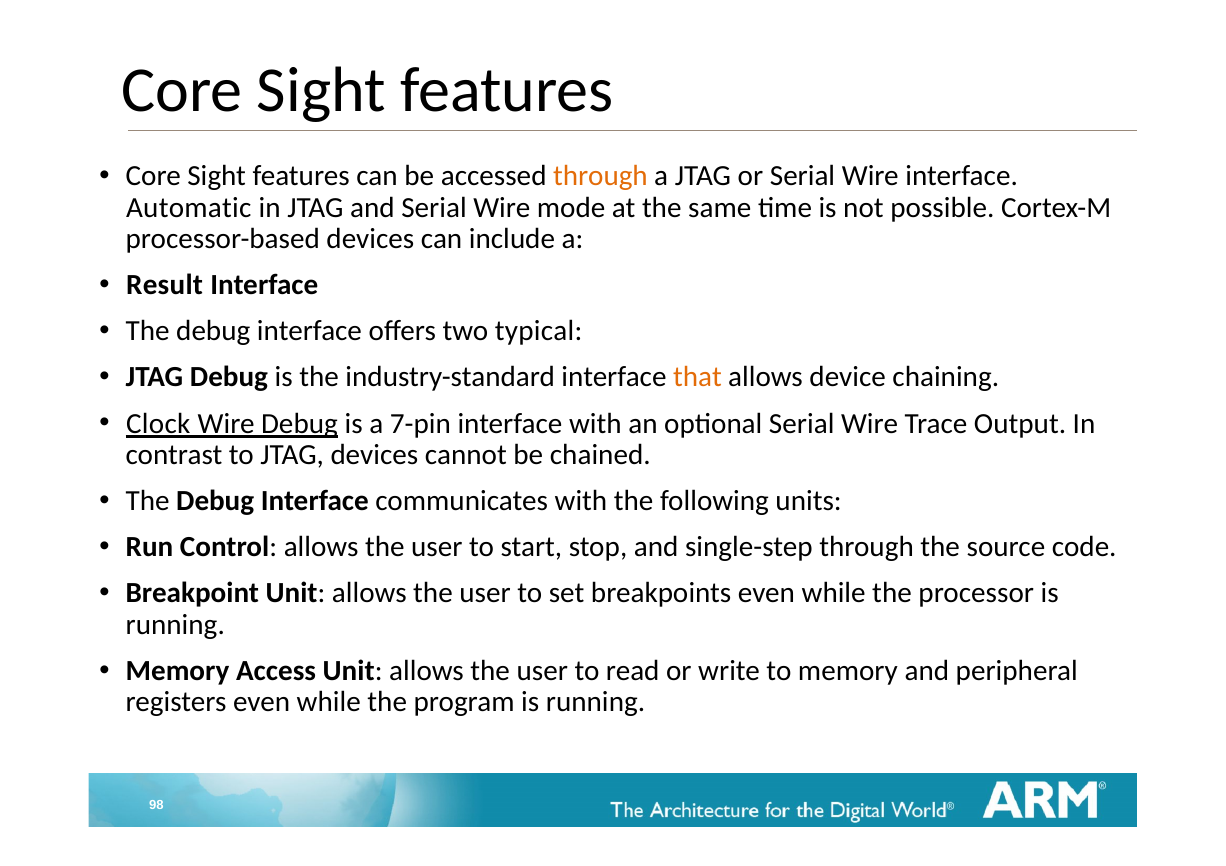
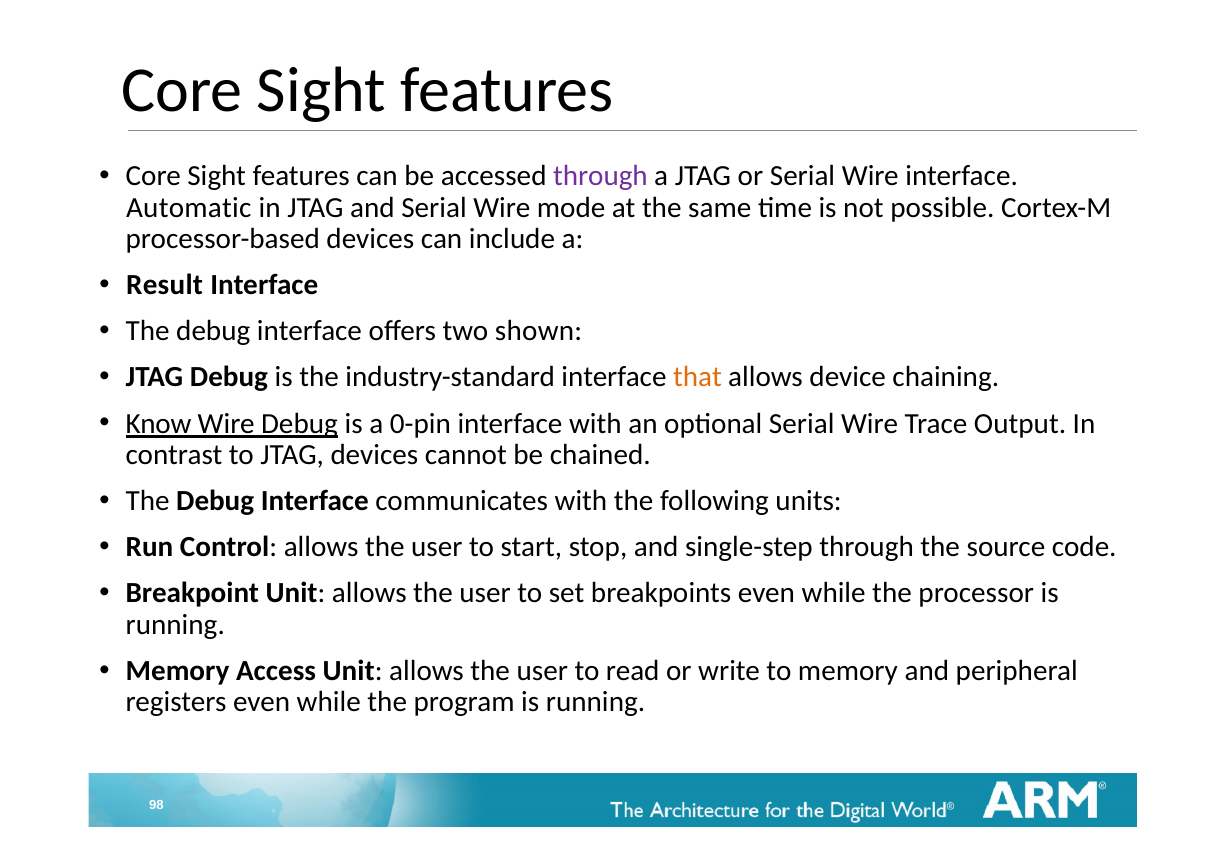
through at (600, 176) colour: orange -> purple
typical: typical -> shown
Clock: Clock -> Know
7-pin: 7-pin -> 0-pin
